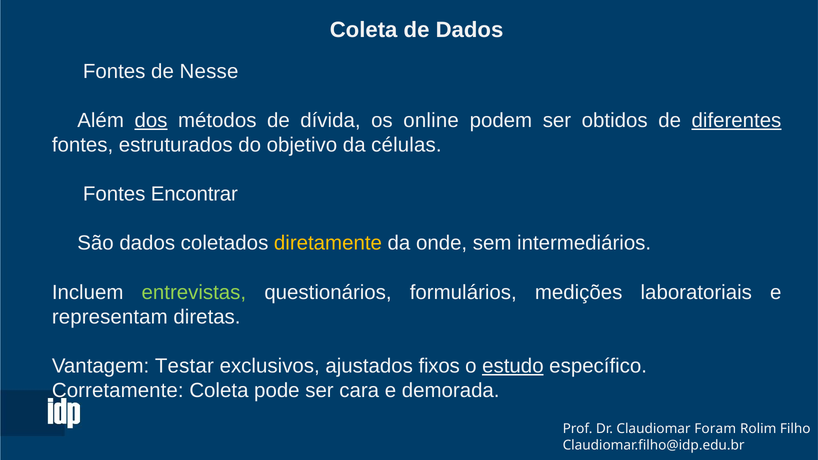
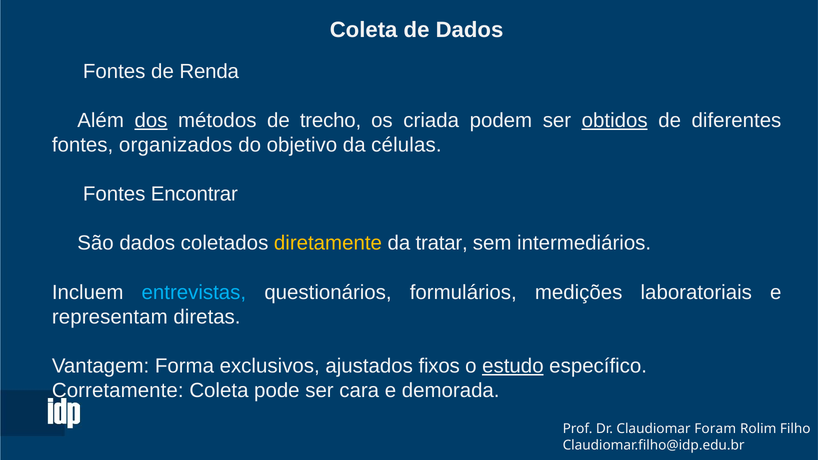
Nesse: Nesse -> Renda
dívida: dívida -> trecho
online: online -> criada
obtidos underline: none -> present
diferentes underline: present -> none
estruturados: estruturados -> organizados
onde: onde -> tratar
entrevistas colour: light green -> light blue
Testar: Testar -> Forma
